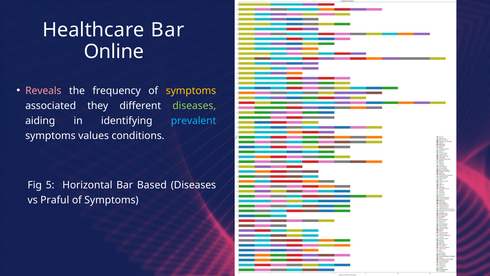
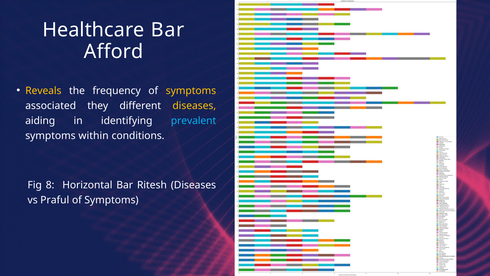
Online: Online -> Afford
Reveals colour: pink -> yellow
diseases at (194, 106) colour: light green -> yellow
values: values -> within
5: 5 -> 8
Based: Based -> Ritesh
